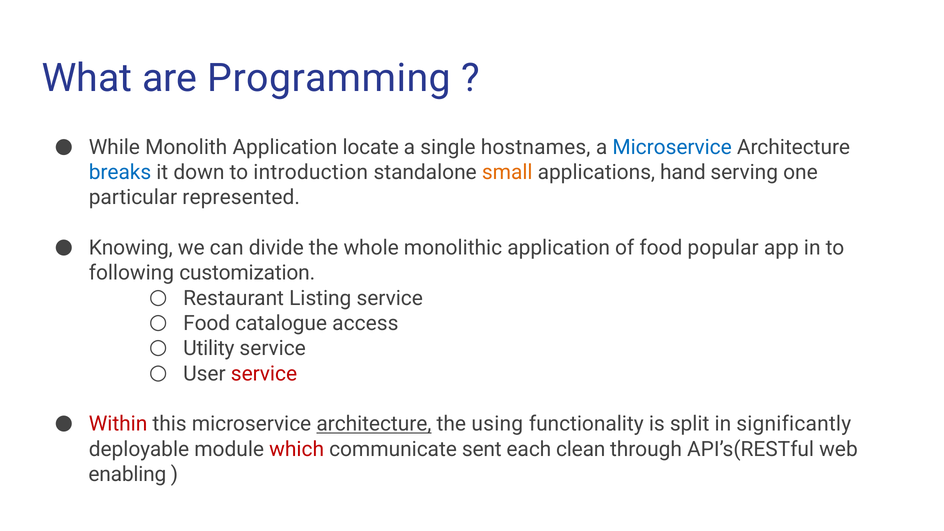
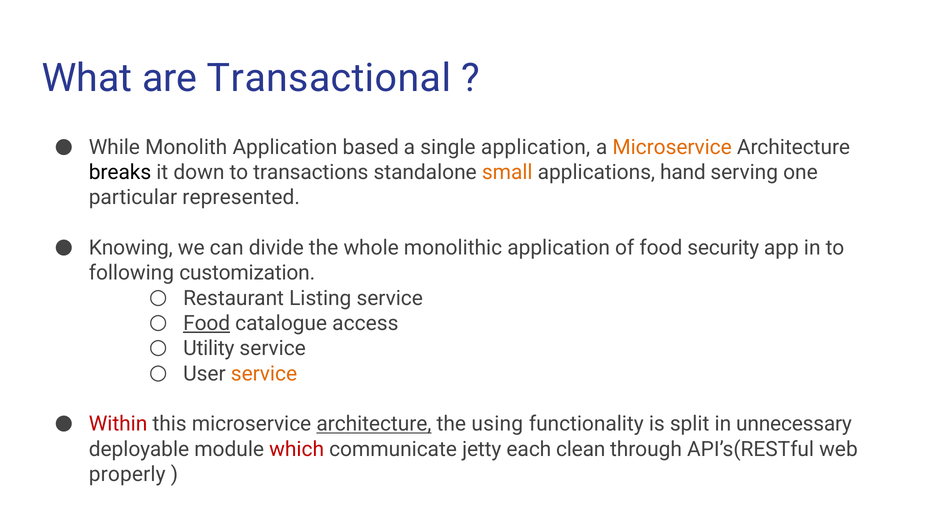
Programming: Programming -> Transactional
locate: locate -> based
single hostnames: hostnames -> application
Microservice at (672, 147) colour: blue -> orange
breaks colour: blue -> black
introduction: introduction -> transactions
popular: popular -> security
Food at (207, 323) underline: none -> present
service at (264, 374) colour: red -> orange
significantly: significantly -> unnecessary
sent: sent -> jetty
enabling: enabling -> properly
